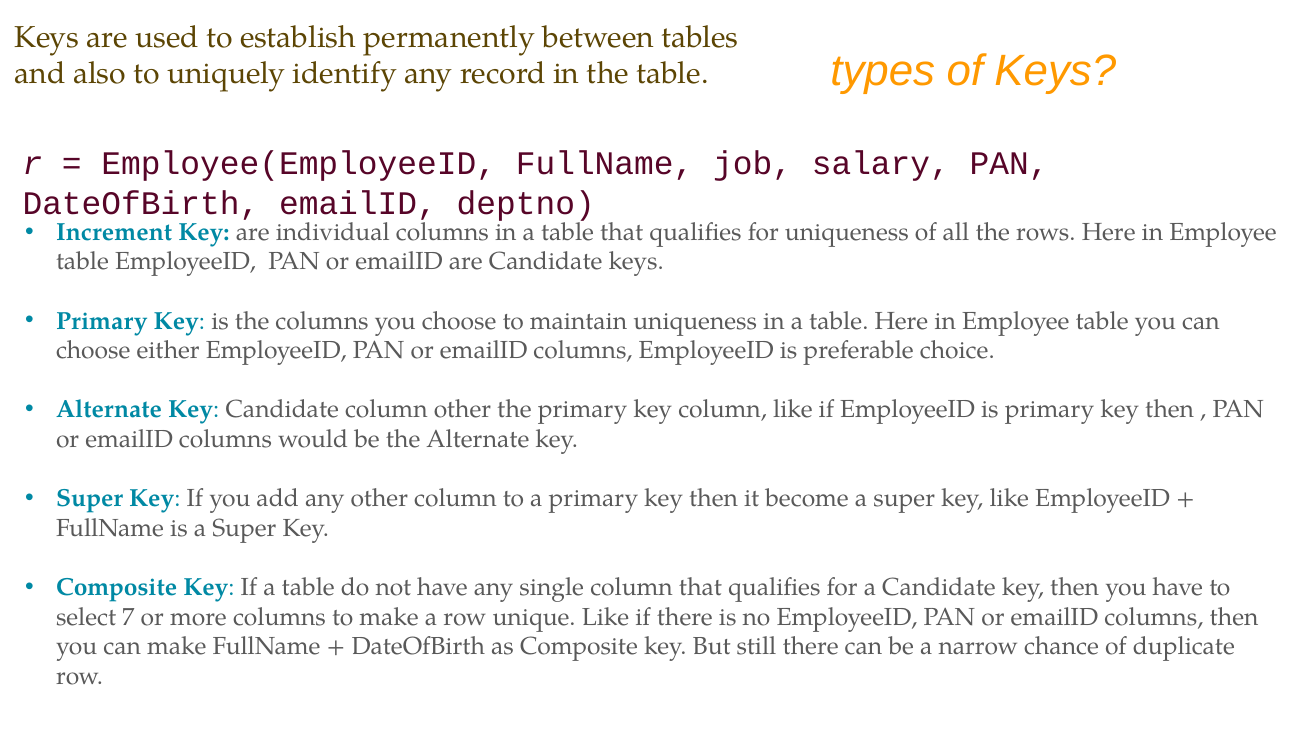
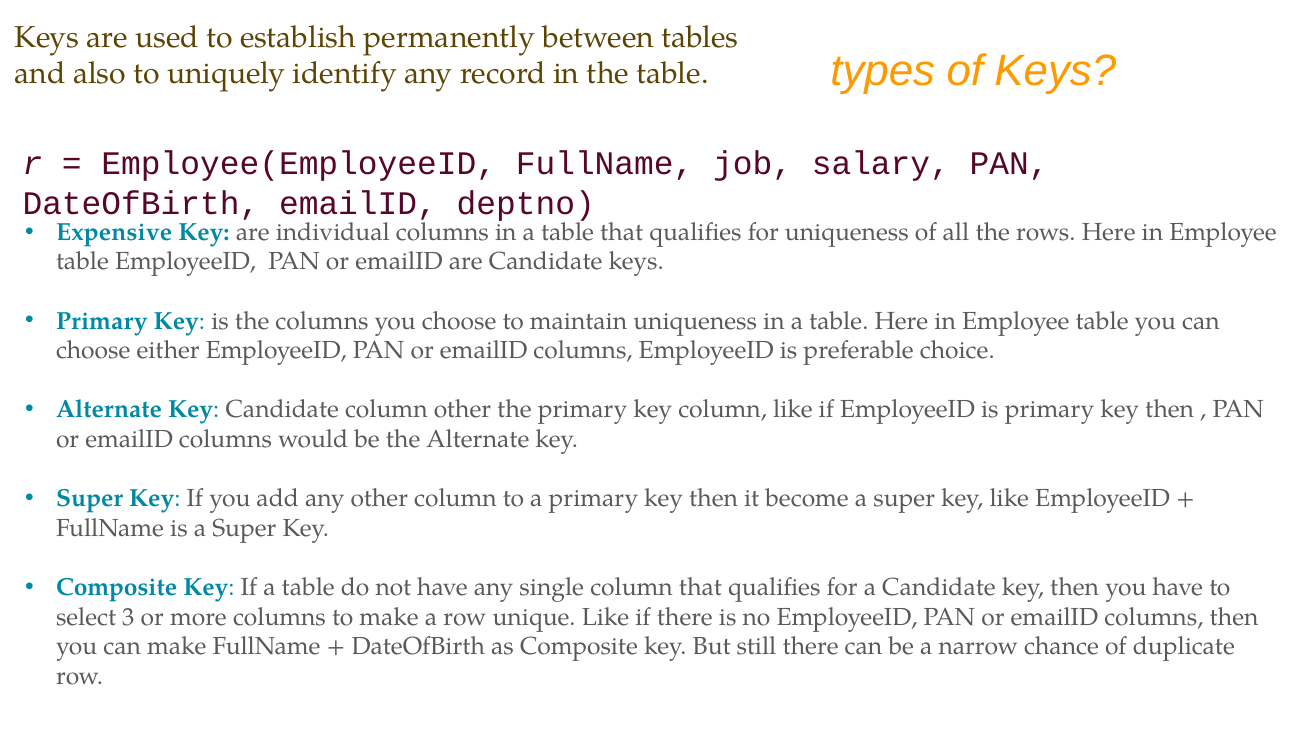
Increment: Increment -> Expensive
7: 7 -> 3
